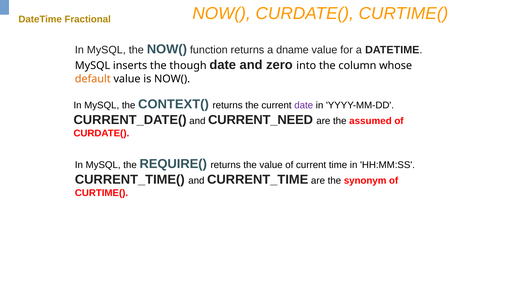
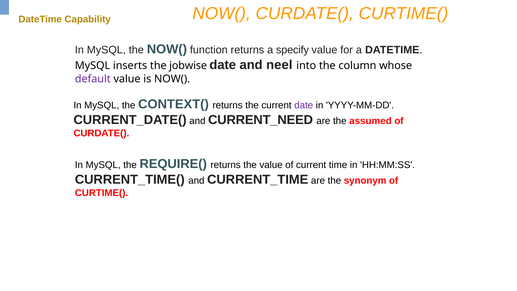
Fractional: Fractional -> Capability
dname: dname -> specify
though: though -> jobwise
zero: zero -> neel
default colour: orange -> purple
